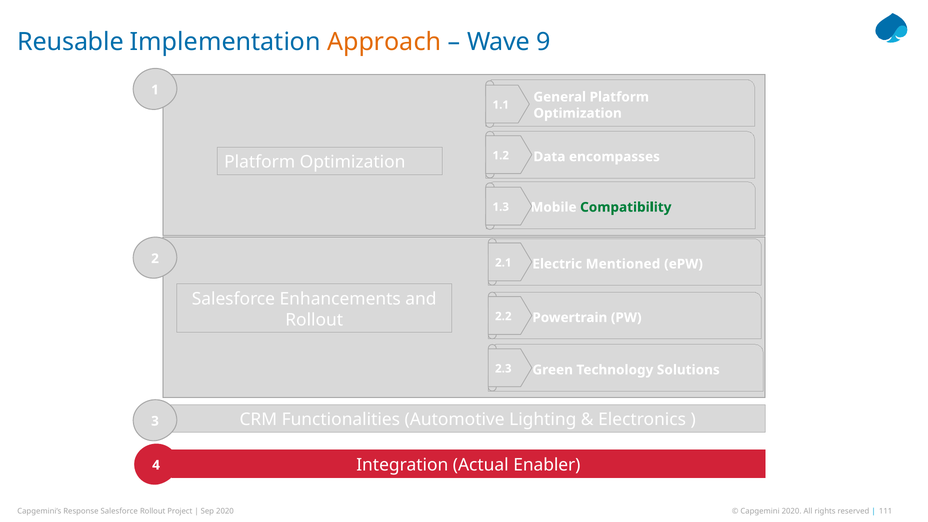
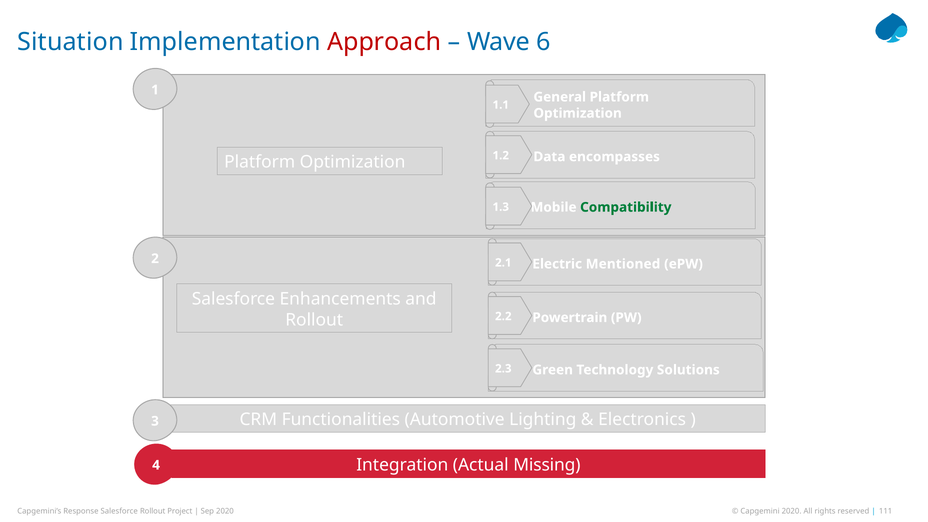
Reusable: Reusable -> Situation
Approach colour: orange -> red
9: 9 -> 6
Enabler: Enabler -> Missing
